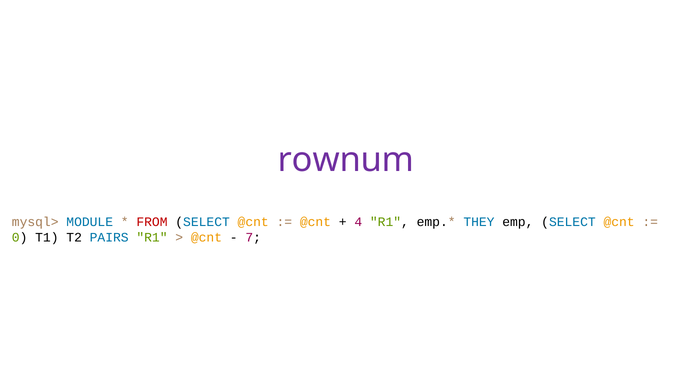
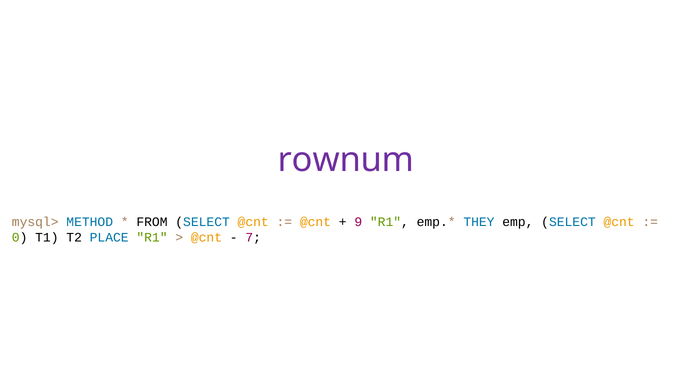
MODULE: MODULE -> METHOD
FROM colour: red -> black
4: 4 -> 9
PAIRS: PAIRS -> PLACE
